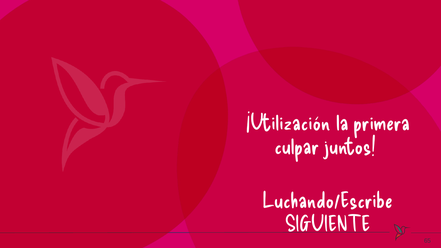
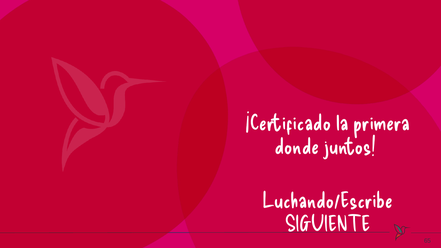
¡Utilización: ¡Utilización -> ¡Certificado
culpar: culpar -> donde
